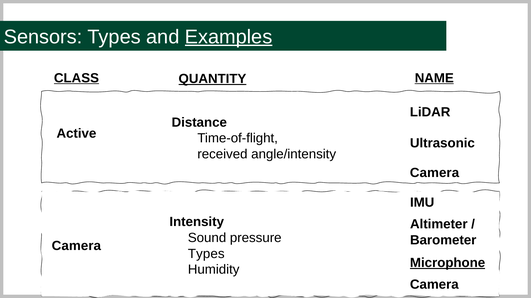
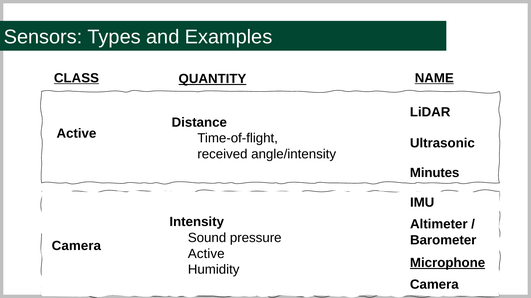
Examples underline: present -> none
Camera at (435, 173): Camera -> Minutes
Types at (206, 254): Types -> Active
